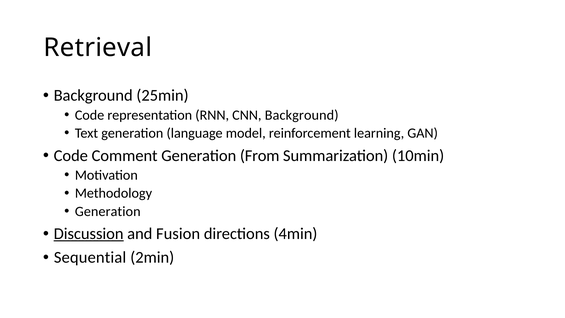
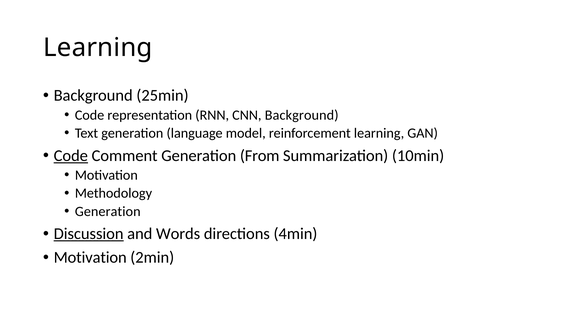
Retrieval at (98, 47): Retrieval -> Learning
Code at (71, 156) underline: none -> present
Fusion: Fusion -> Words
Sequential at (90, 257): Sequential -> Motivation
